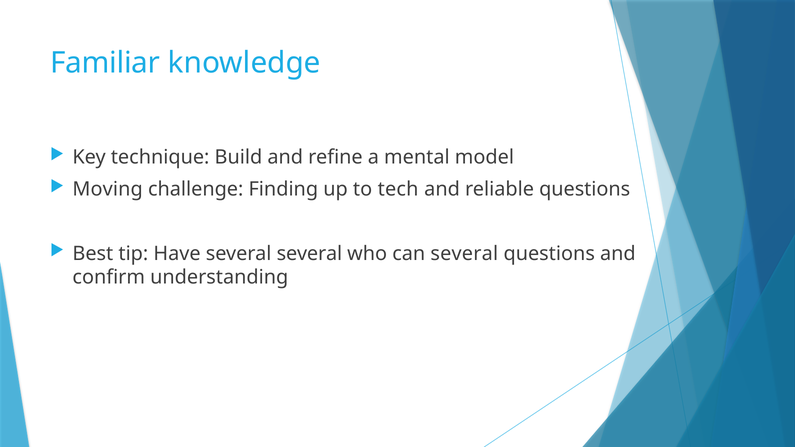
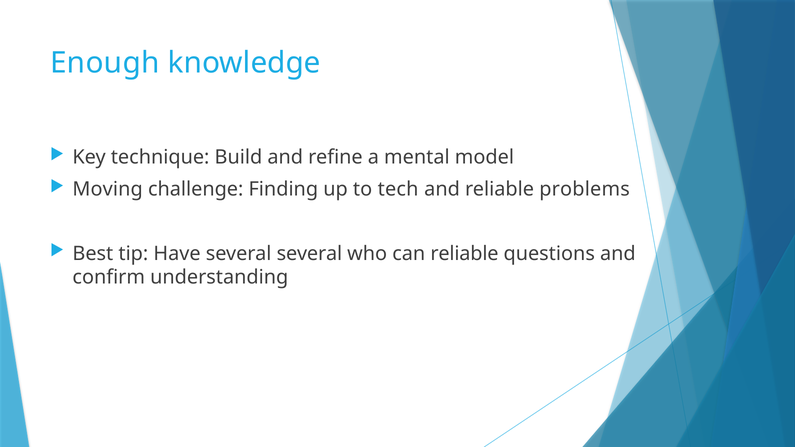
Familiar: Familiar -> Enough
reliable questions: questions -> problems
can several: several -> reliable
